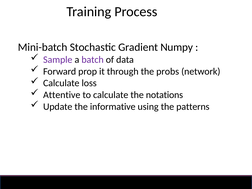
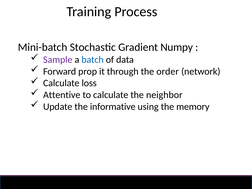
batch colour: purple -> blue
probs: probs -> order
notations: notations -> neighbor
patterns: patterns -> memory
